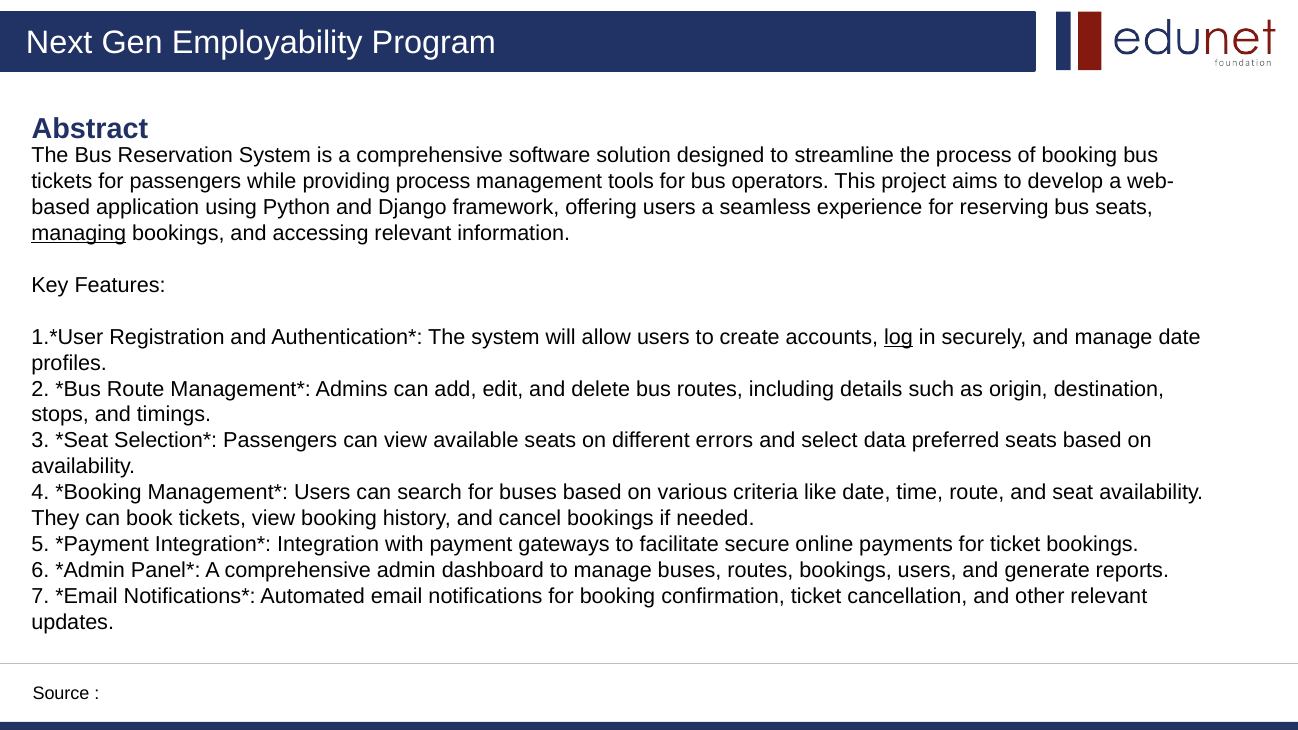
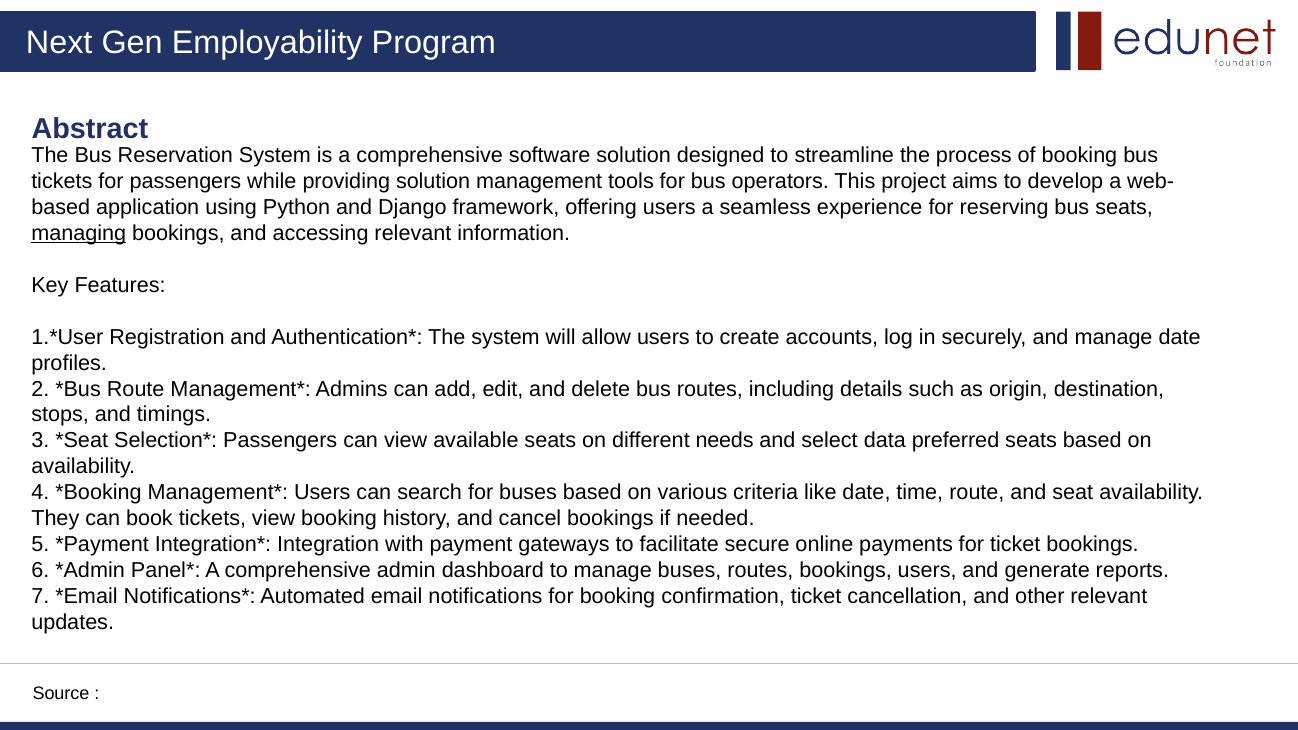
providing process: process -> solution
log underline: present -> none
errors: errors -> needs
